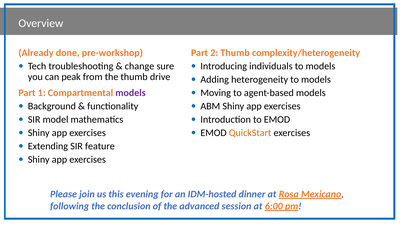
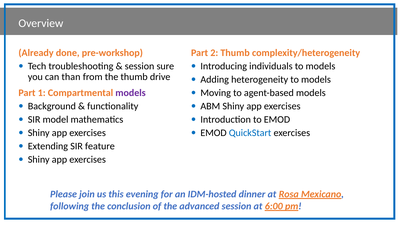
change at (140, 66): change -> session
peak: peak -> than
QuickStart colour: orange -> blue
